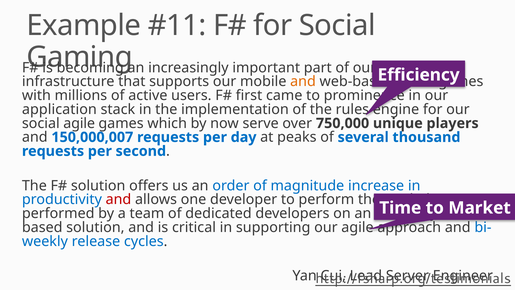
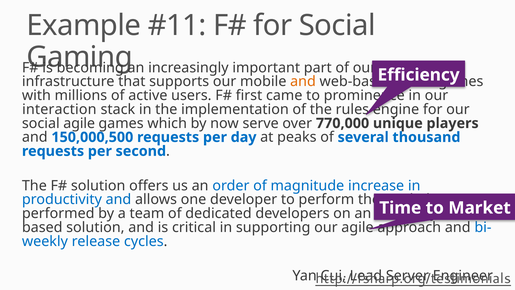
application: application -> interaction
750,000: 750,000 -> 770,000
150,000,007: 150,000,007 -> 150,000,500
and at (118, 199) colour: red -> blue
